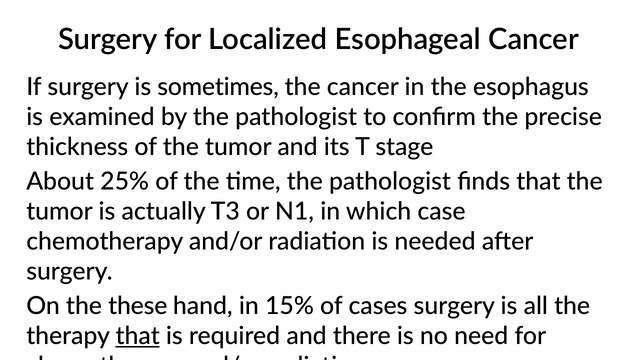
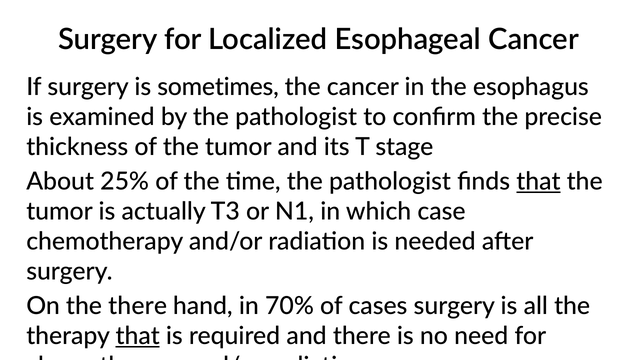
that at (538, 181) underline: none -> present
the these: these -> there
15%: 15% -> 70%
